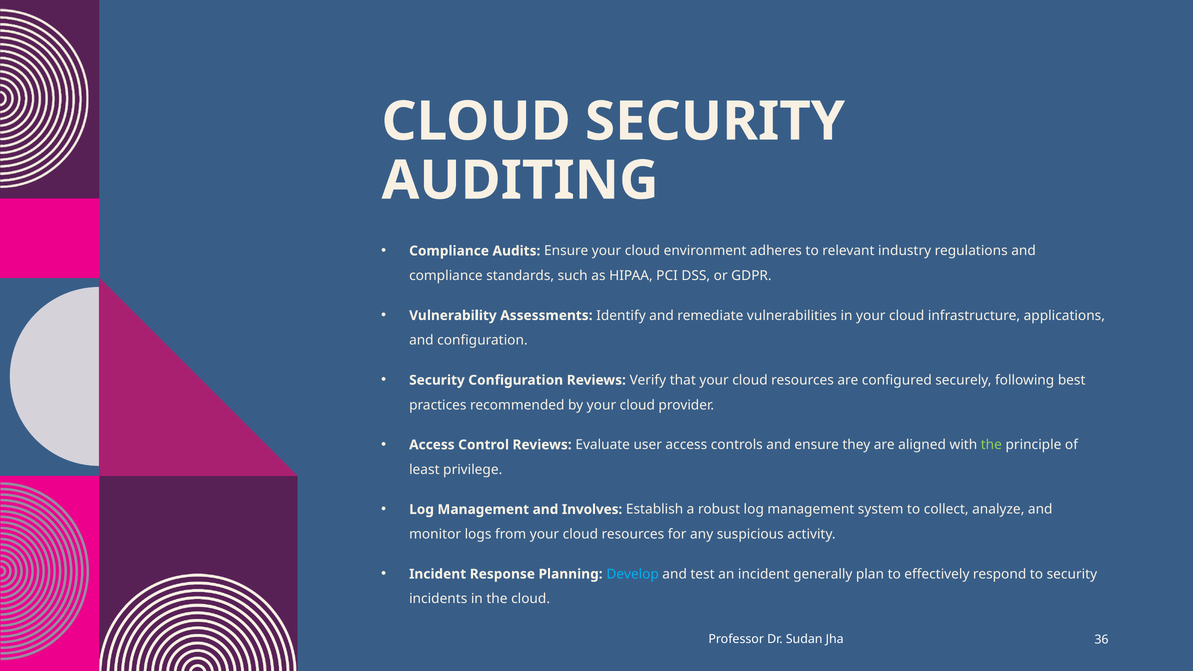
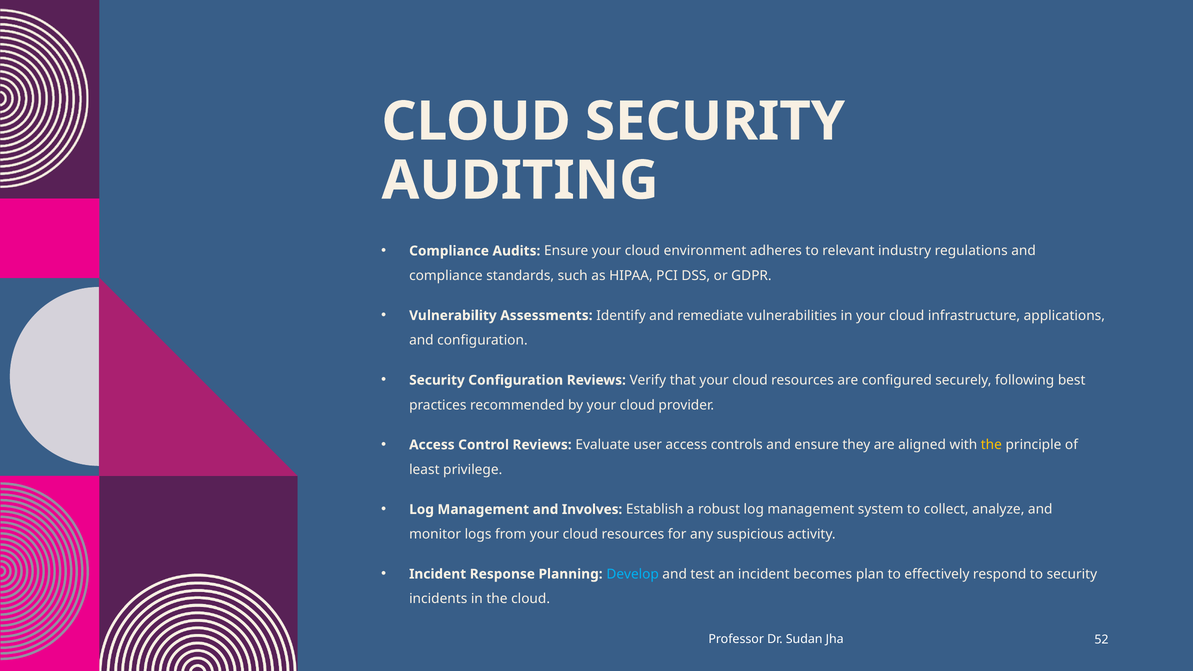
the at (991, 445) colour: light green -> yellow
generally: generally -> becomes
36: 36 -> 52
